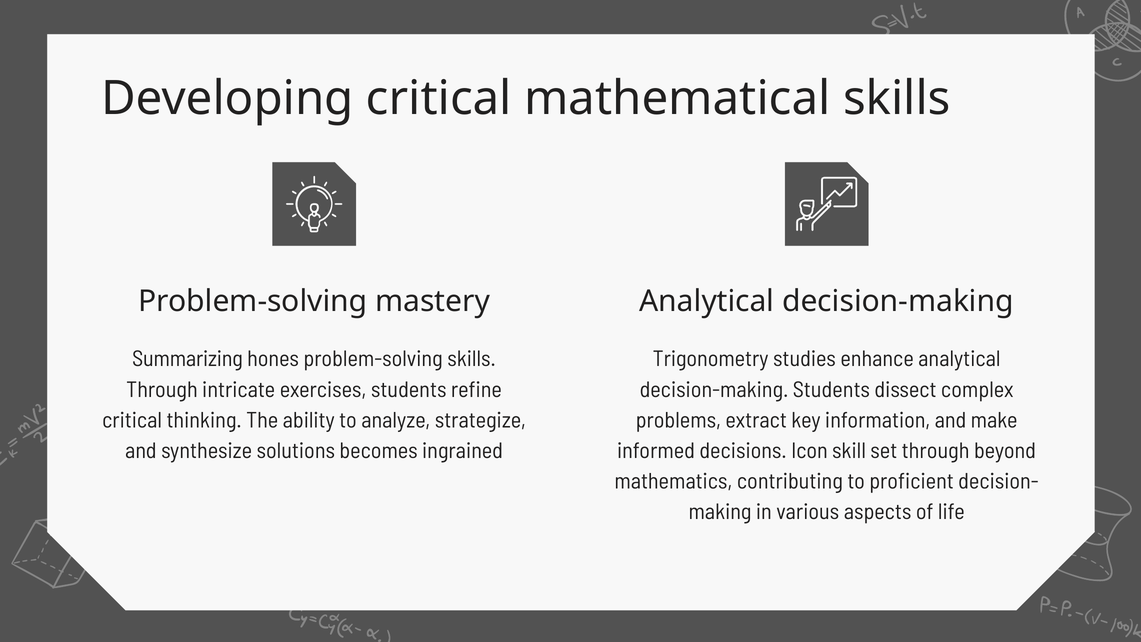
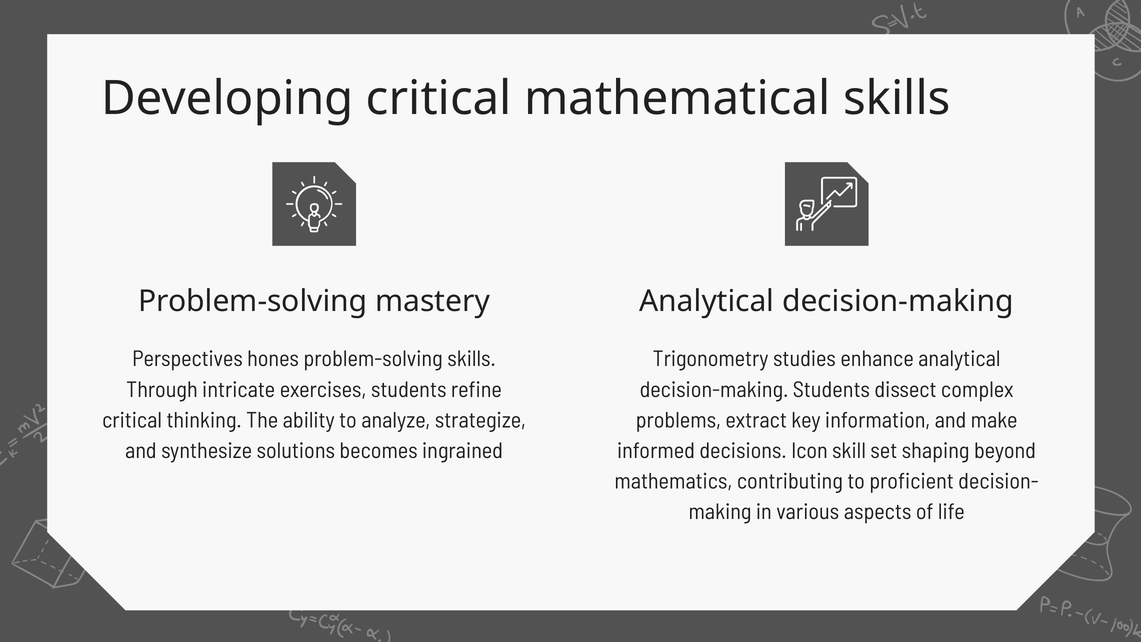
Summarizing: Summarizing -> Perspectives
set through: through -> shaping
